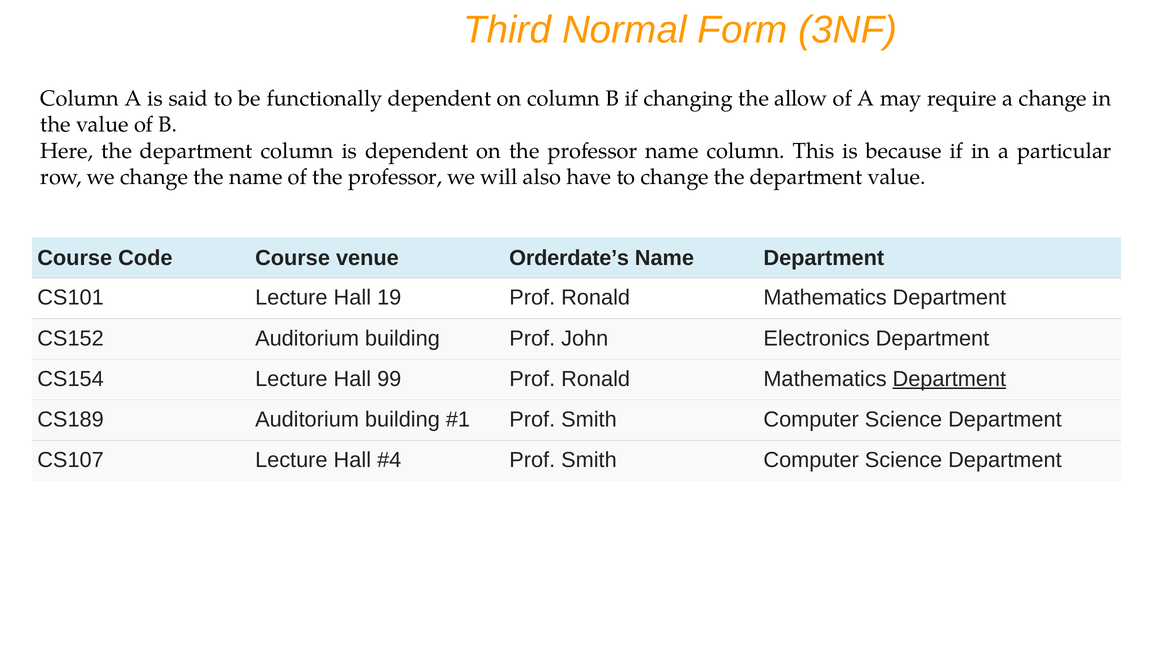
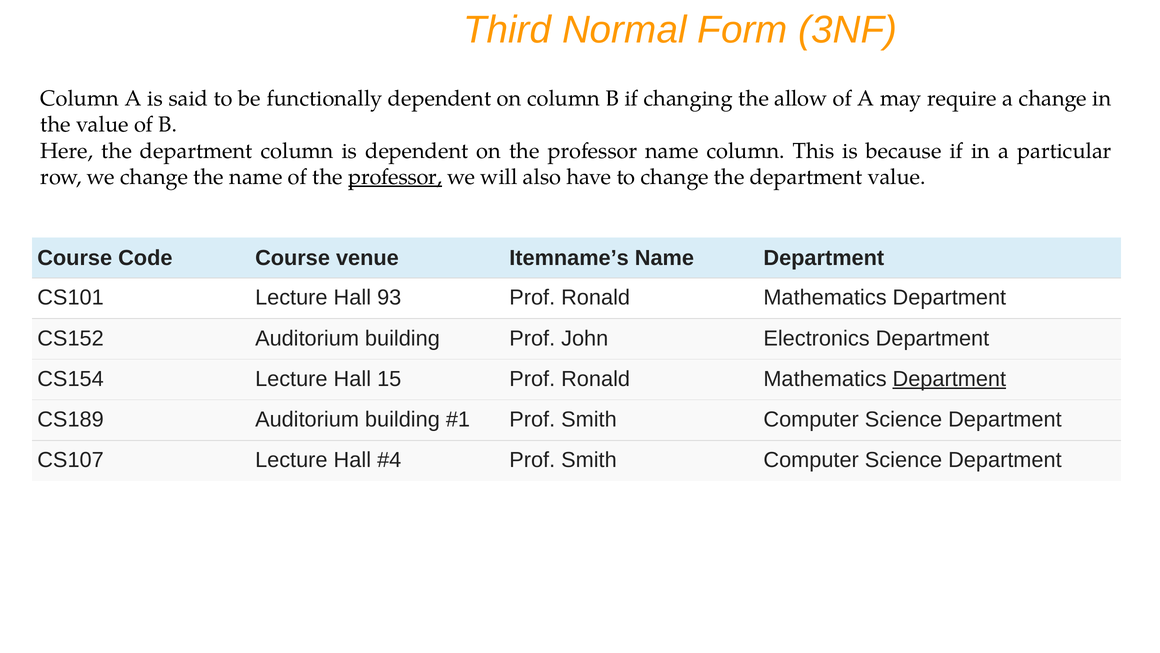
professor at (395, 177) underline: none -> present
Orderdate’s: Orderdate’s -> Itemname’s
19: 19 -> 93
99: 99 -> 15
